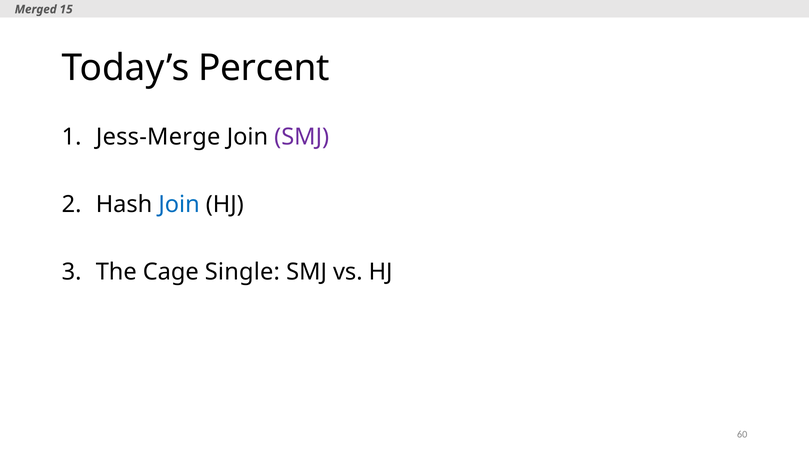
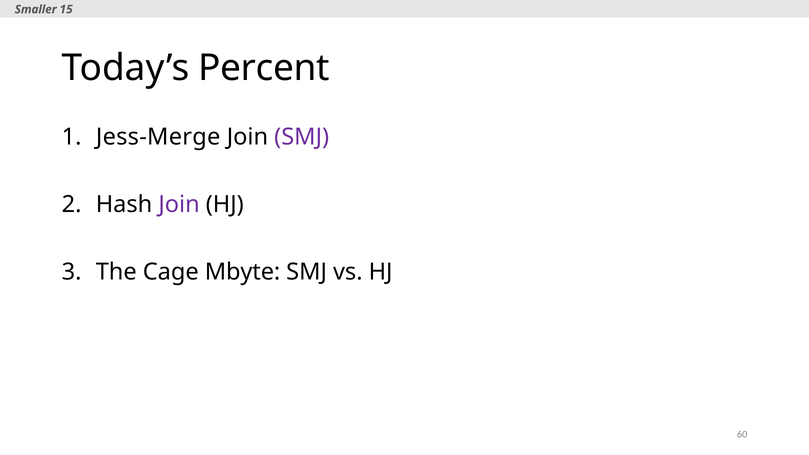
Merged: Merged -> Smaller
Join at (179, 204) colour: blue -> purple
Single: Single -> Mbyte
